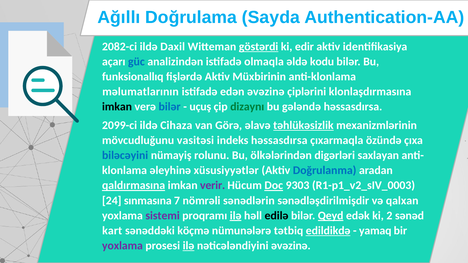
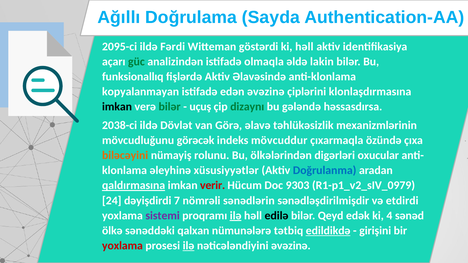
2082-ci: 2082-ci -> 2095-ci
Daxil: Daxil -> Fərdi
göstərdi underline: present -> none
ki edir: edir -> həll
güc colour: blue -> green
kodu: kodu -> lakin
Müxbirinin: Müxbirinin -> Əlavəsində
məlumatlarının: məlumatlarının -> kopyalanmayan
bilər at (170, 107) colour: blue -> green
2099-ci: 2099-ci -> 2038-ci
Cihaza: Cihaza -> Dövlət
təhlükəsizlik underline: present -> none
vasitəsi: vasitəsi -> görəcək
indeks həssasdırsa: həssasdırsa -> mövcuddur
biləcəyini colour: blue -> orange
saxlayan: saxlayan -> oxucular
verir colour: purple -> red
Doc underline: present -> none
R1-p1_v2_sIV_0003: R1-p1_v2_sIV_0003 -> R1-p1_v2_sIV_0979
sınmasına: sınmasına -> dəyişdirdi
qalxan: qalxan -> etdirdi
Qeyd underline: present -> none
2: 2 -> 4
kart: kart -> ölkə
köçmə: köçmə -> qalxan
yamaq: yamaq -> girişini
yoxlama at (122, 246) colour: purple -> red
